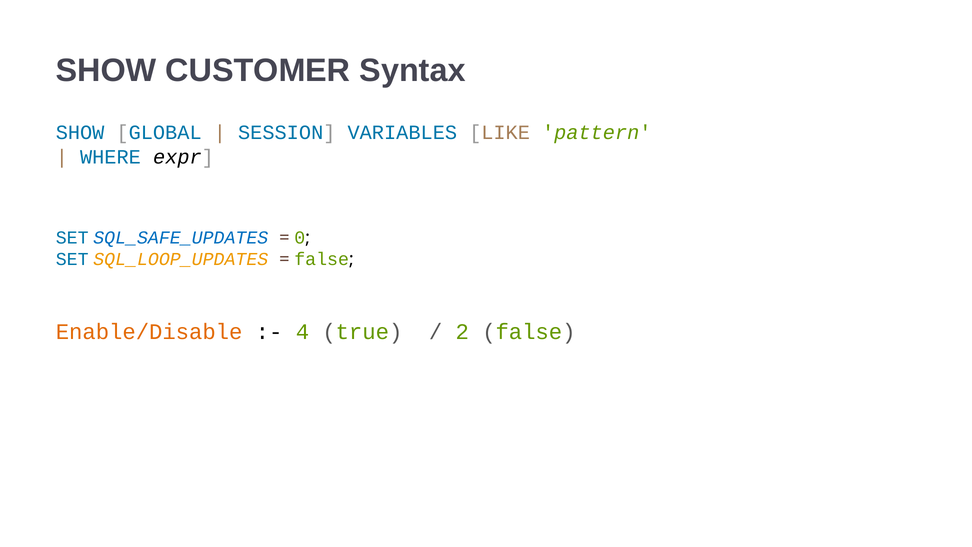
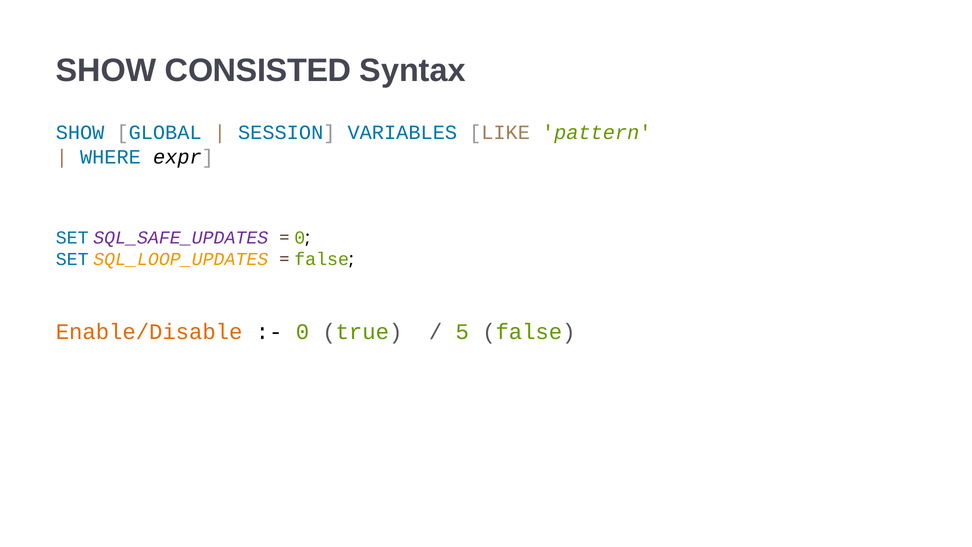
CUSTOMER: CUSTOMER -> CONSISTED
SQL_SAFE_UPDATES colour: blue -> purple
4 at (303, 332): 4 -> 0
2: 2 -> 5
